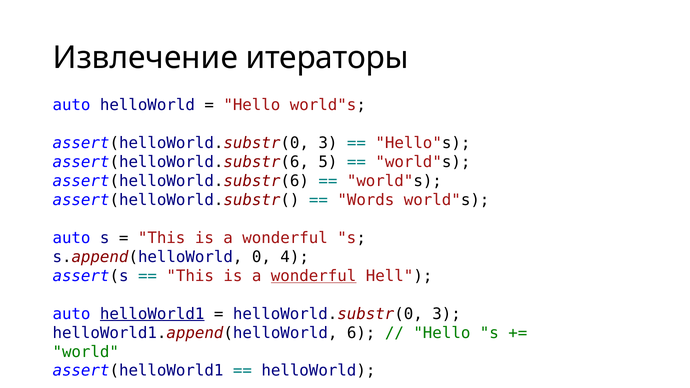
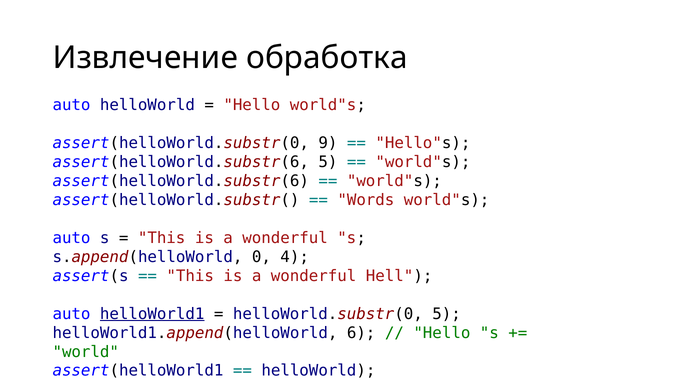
итераторы: итераторы -> обработка
assert(helloWorld.substr(0 3: 3 -> 9
wonderful at (314, 276) underline: present -> none
helloWorld.substr(0 3: 3 -> 5
